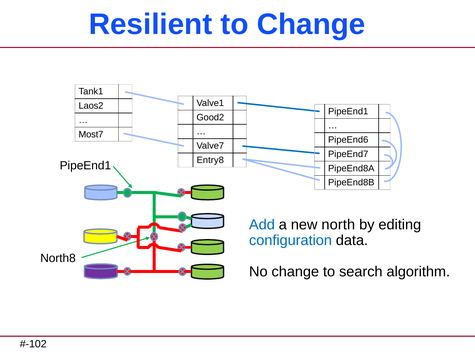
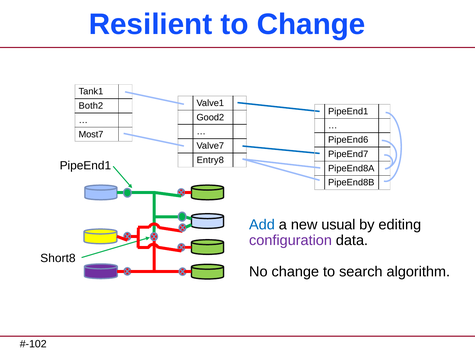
Laos2: Laos2 -> Both2
north: north -> usual
configuration colour: blue -> purple
North8: North8 -> Short8
